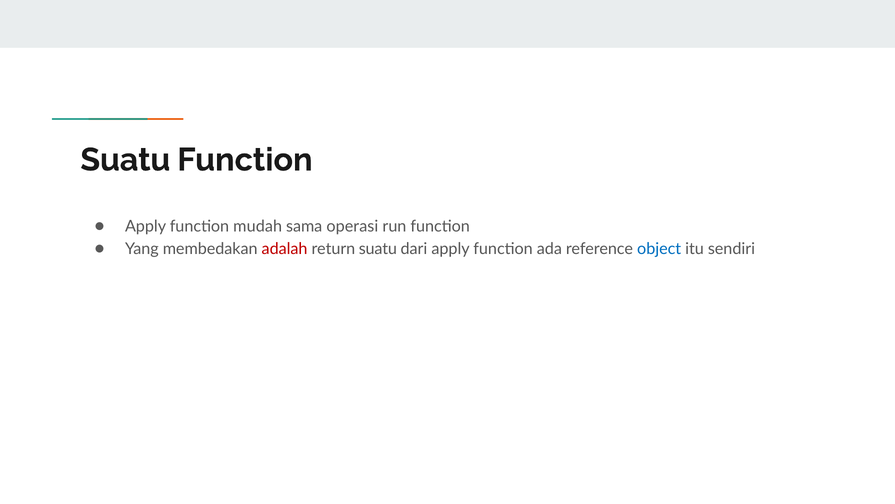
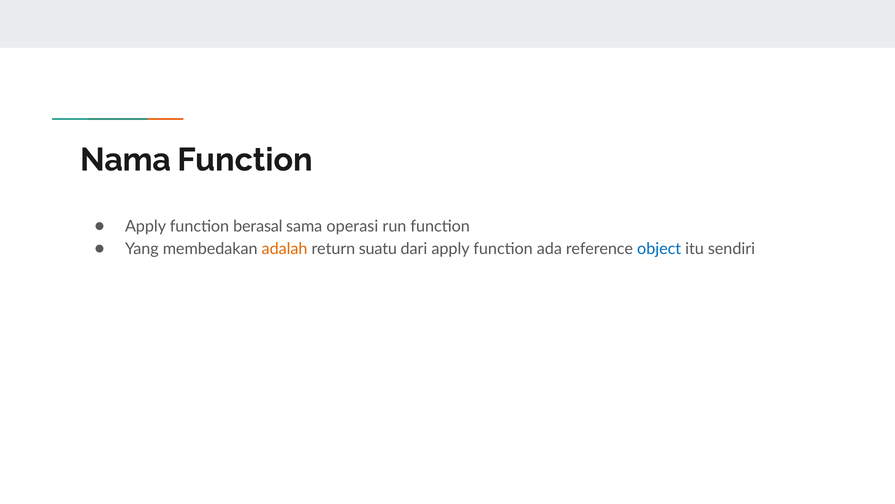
Suatu at (125, 160): Suatu -> Nama
mudah: mudah -> berasal
adalah colour: red -> orange
